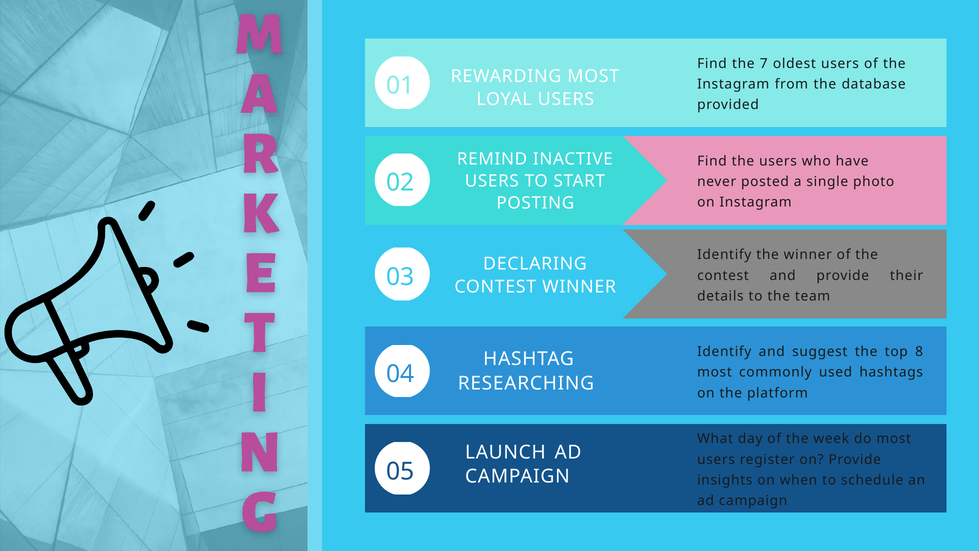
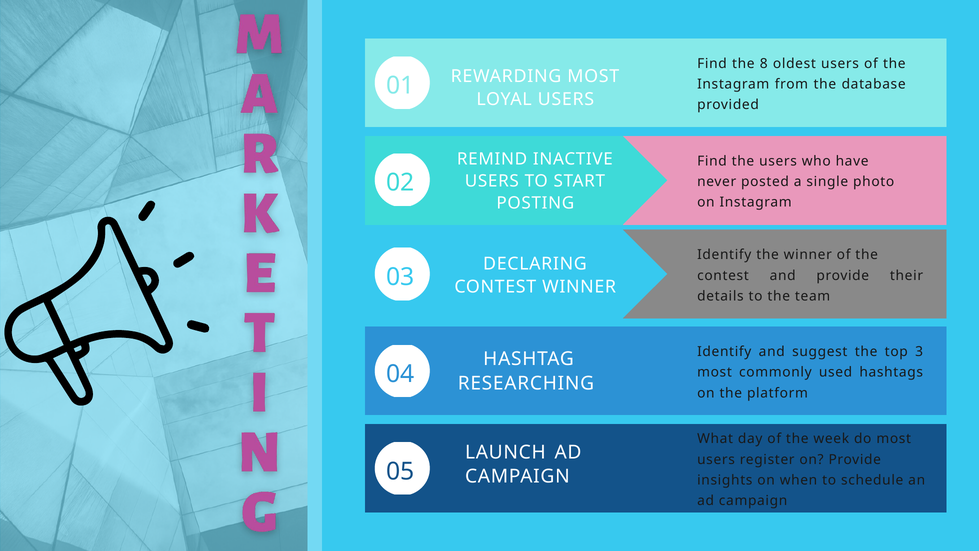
7: 7 -> 8
8: 8 -> 3
